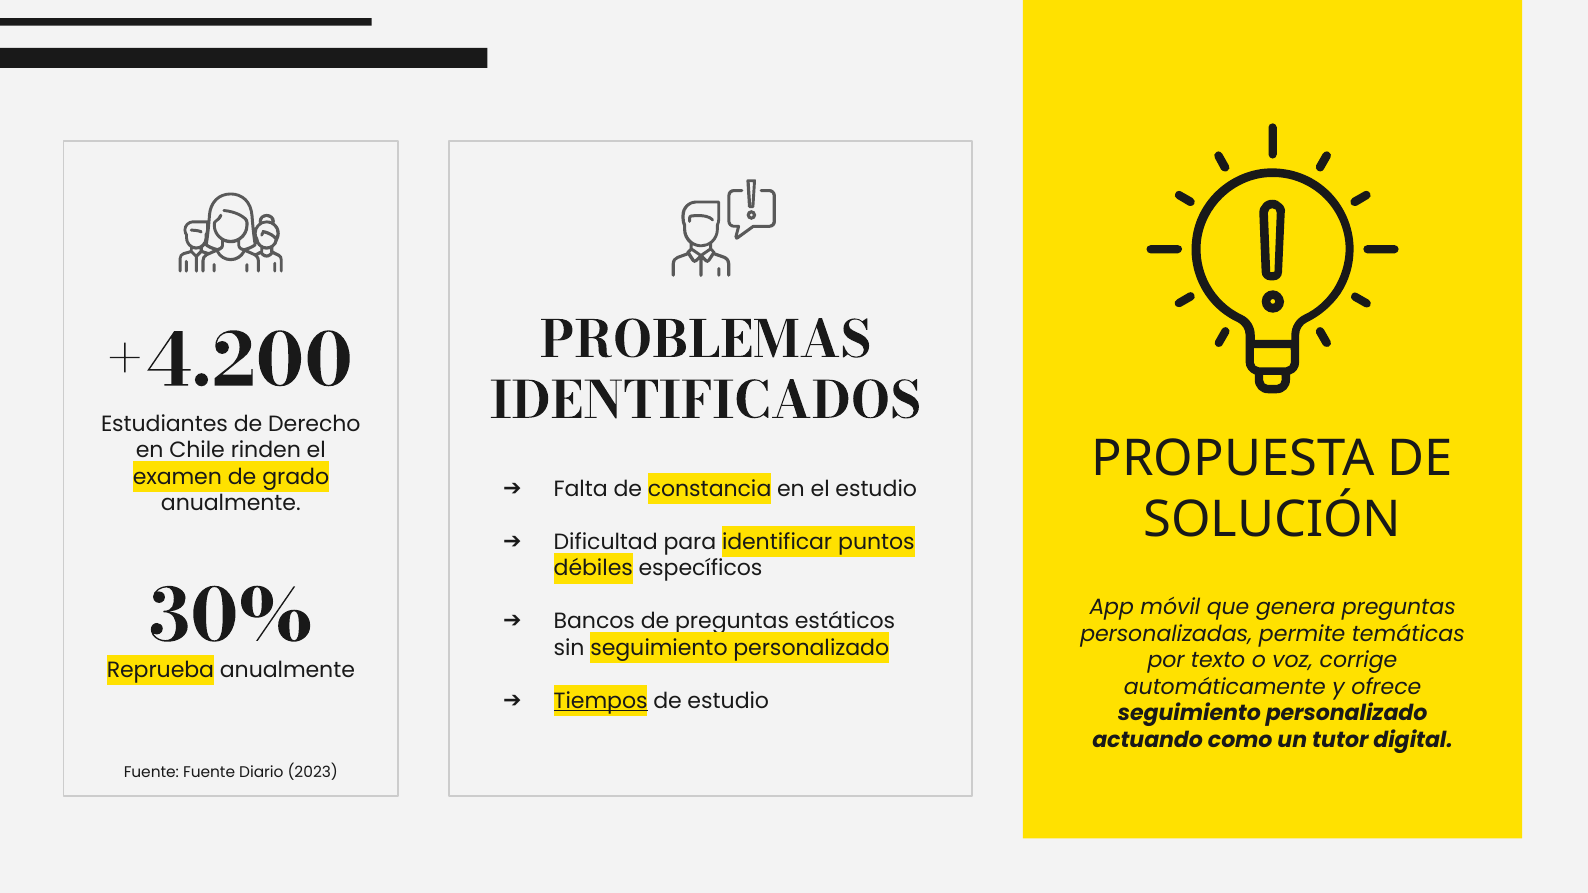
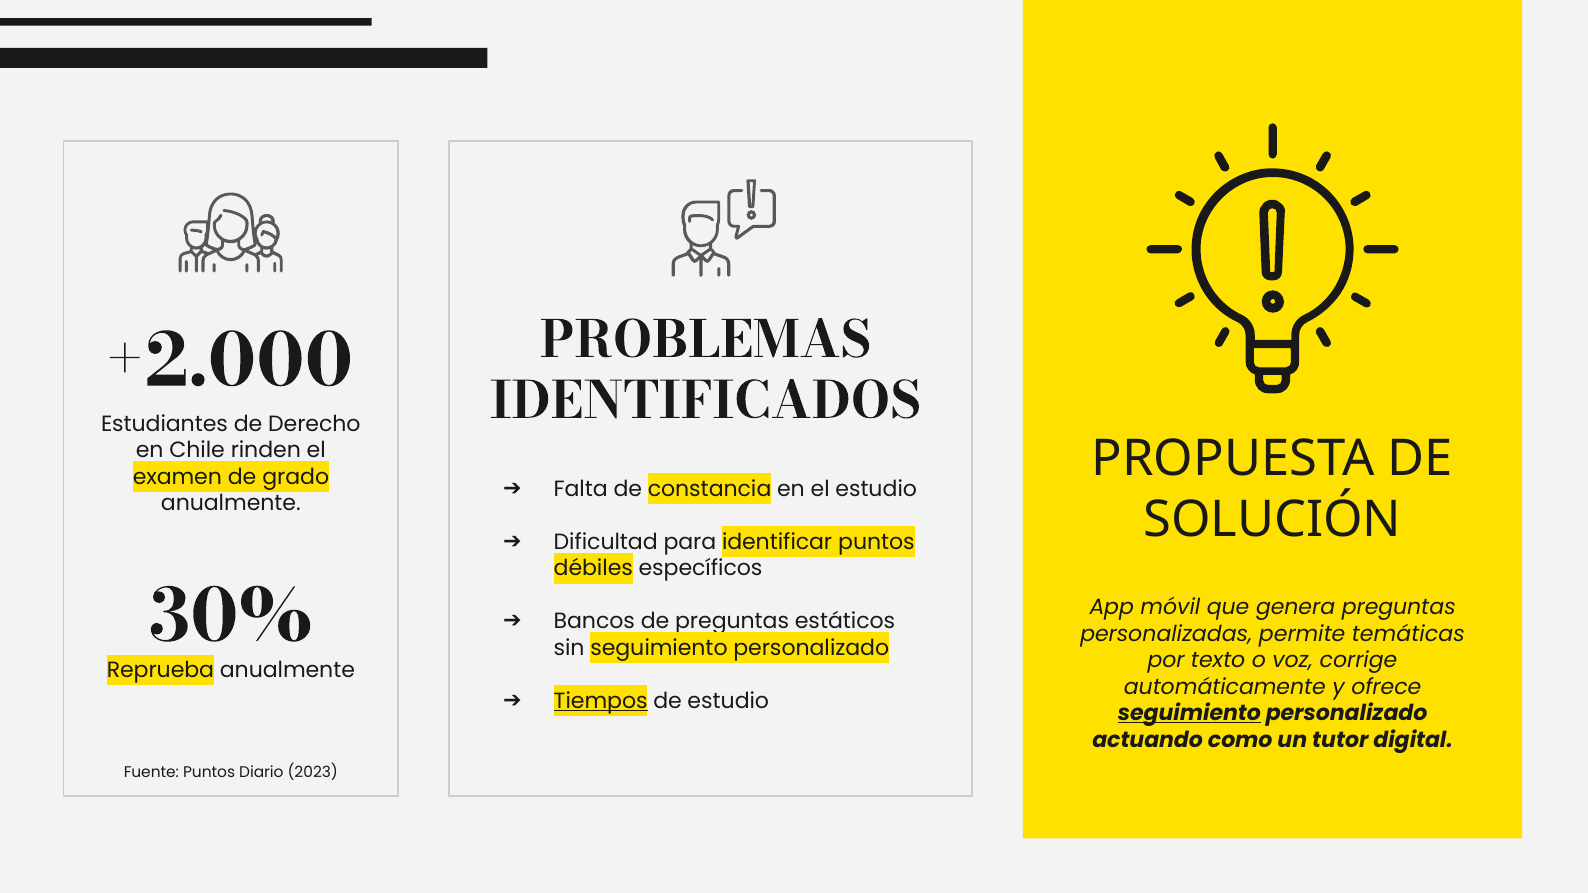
+4.200: +4.200 -> +2.000
seguimiento at (1189, 714) underline: none -> present
Fuente Fuente: Fuente -> Puntos
